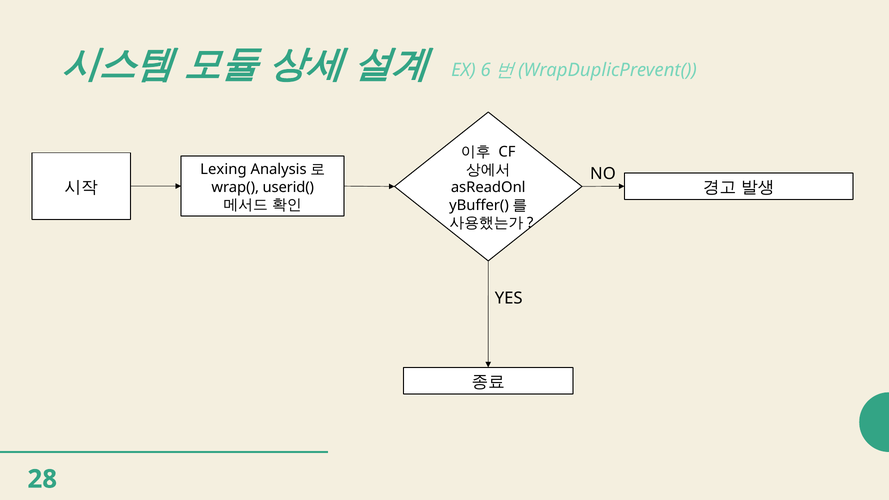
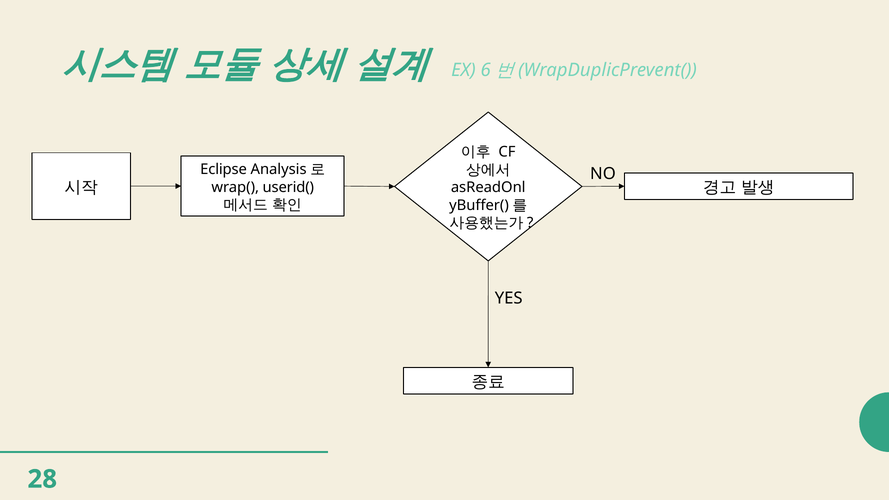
Lexing: Lexing -> Eclipse
